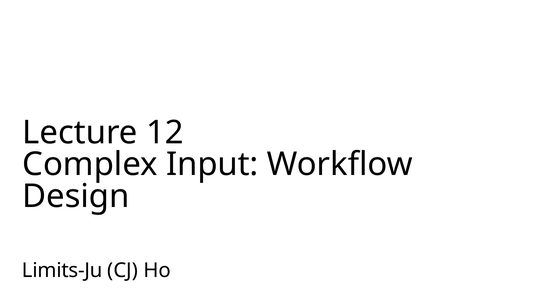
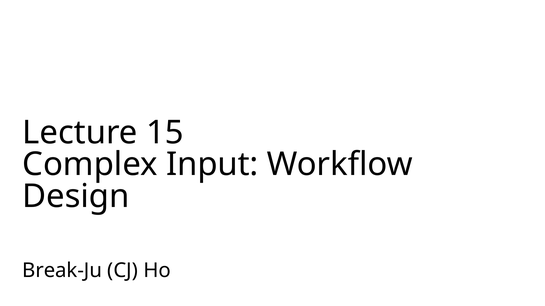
12: 12 -> 15
Limits-Ju: Limits-Ju -> Break-Ju
